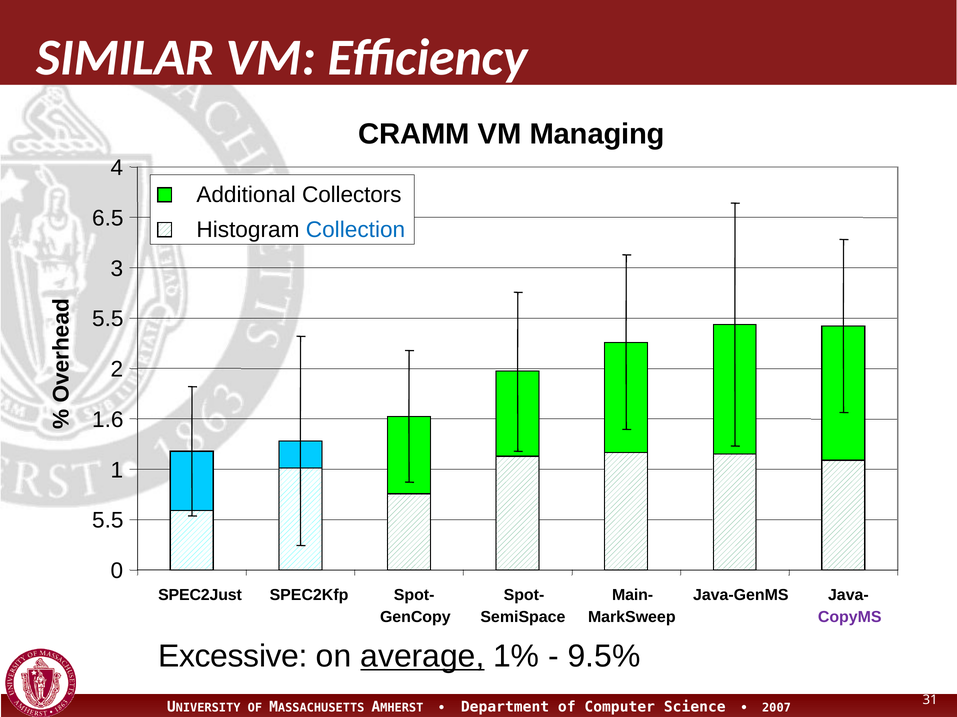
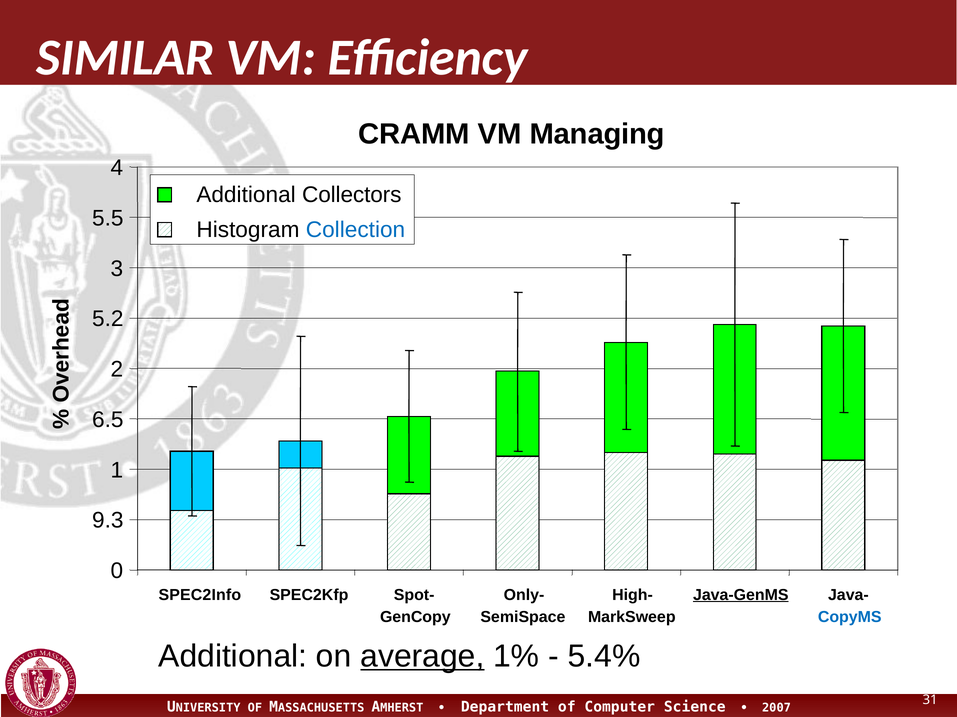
6.5: 6.5 -> 5.5
5.5 at (108, 319): 5.5 -> 5.2
1.6: 1.6 -> 6.5
5.5 at (108, 521): 5.5 -> 9.3
SPEC2Just: SPEC2Just -> SPEC2Info
Spot- at (524, 595): Spot- -> Only-
Main-: Main- -> High-
Java-GenMS underline: none -> present
CopyMS colour: purple -> blue
Excessive at (233, 657): Excessive -> Additional
9.5%: 9.5% -> 5.4%
